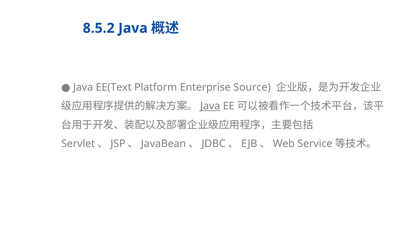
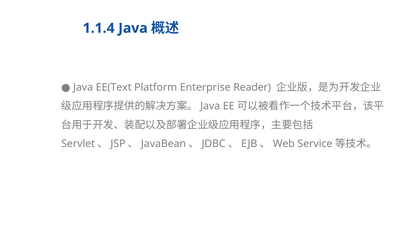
8.5.2: 8.5.2 -> 1.1.4
Source: Source -> Reader
Java at (210, 106) underline: present -> none
